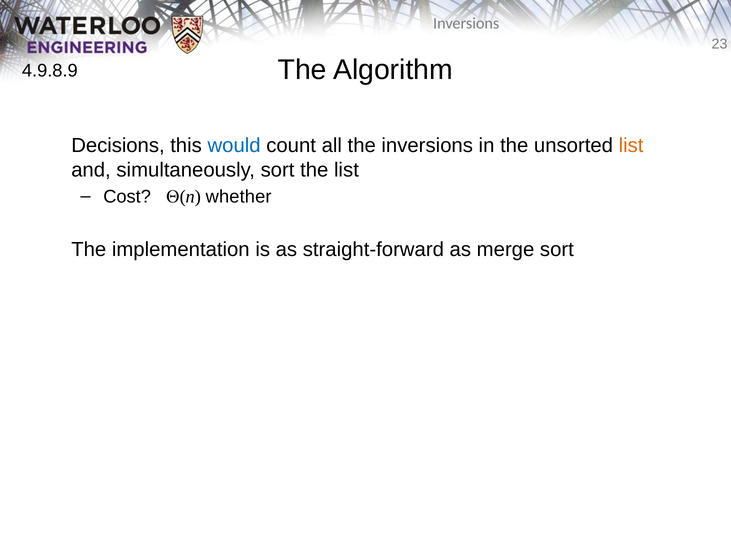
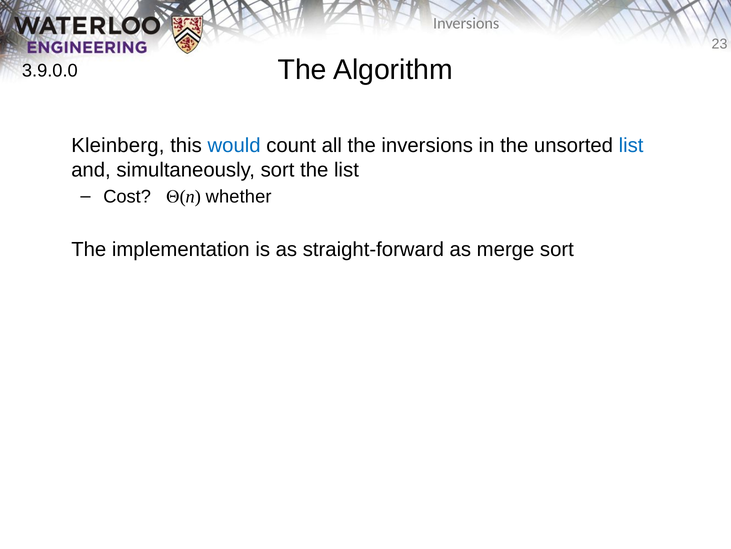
4.9.8.9: 4.9.8.9 -> 3.9.0.0
Decisions: Decisions -> Kleinberg
list at (631, 145) colour: orange -> blue
